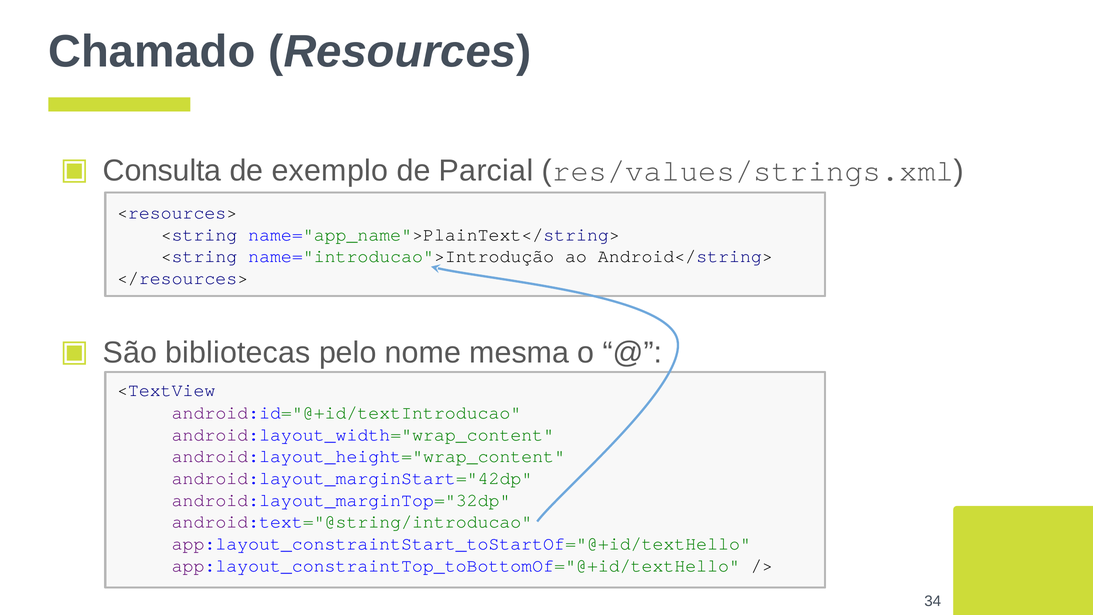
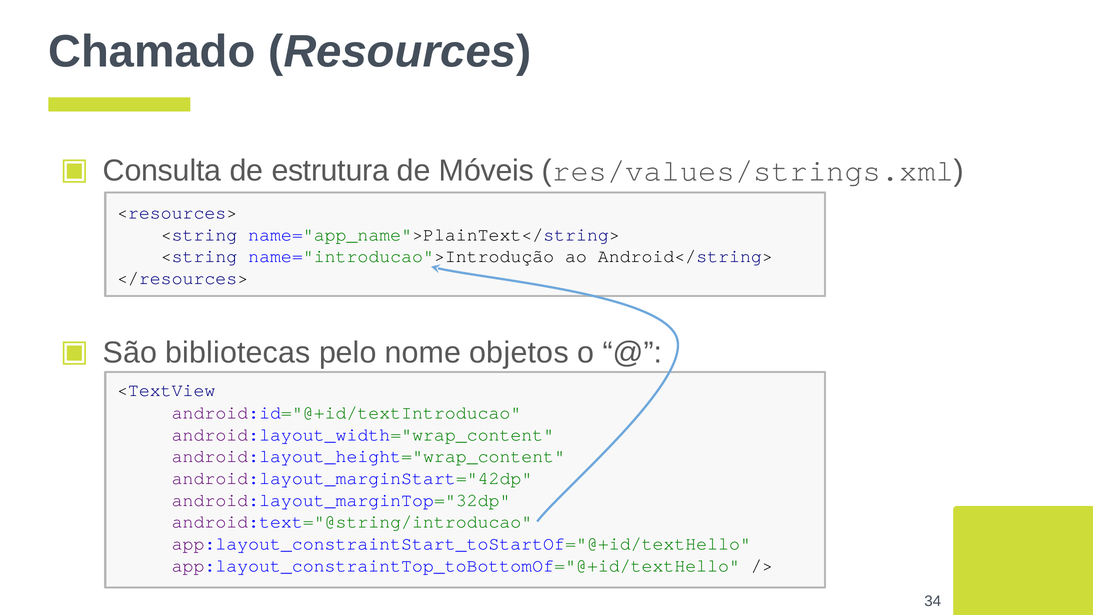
exemplo: exemplo -> estrutura
Parcial: Parcial -> Móveis
mesma: mesma -> objetos
